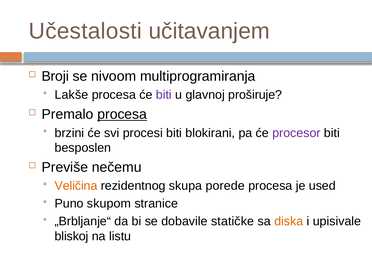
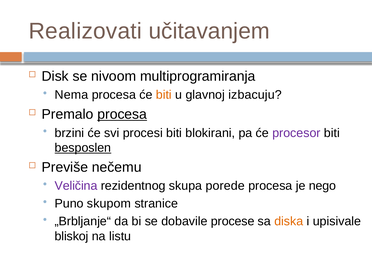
Učestalosti: Učestalosti -> Realizovati
Broji: Broji -> Disk
Lakše: Lakše -> Nema
biti at (164, 95) colour: purple -> orange
proširuje: proširuje -> izbacuju
besposlen underline: none -> present
Veličina colour: orange -> purple
used: used -> nego
statičke: statičke -> procese
